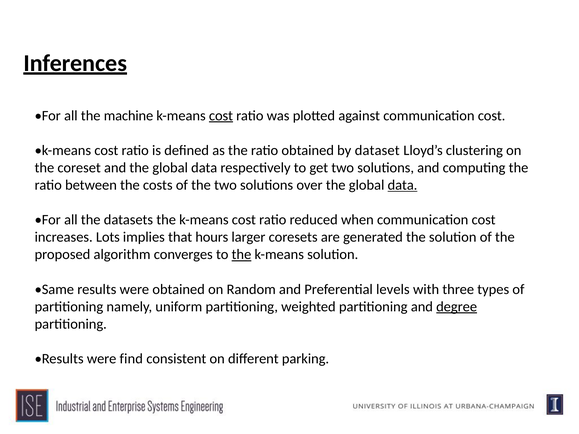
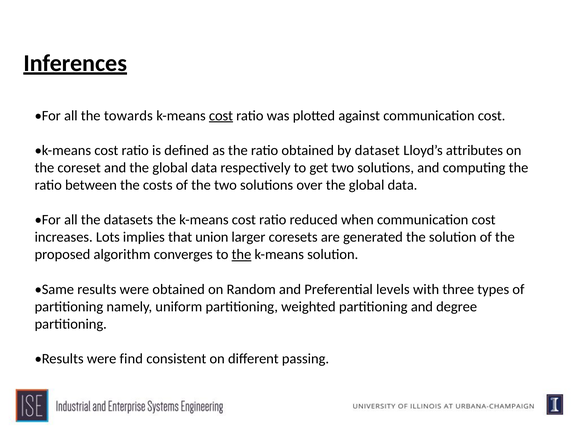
machine: machine -> towards
clustering: clustering -> attributes
data at (403, 185) underline: present -> none
hours: hours -> union
degree underline: present -> none
parking: parking -> passing
